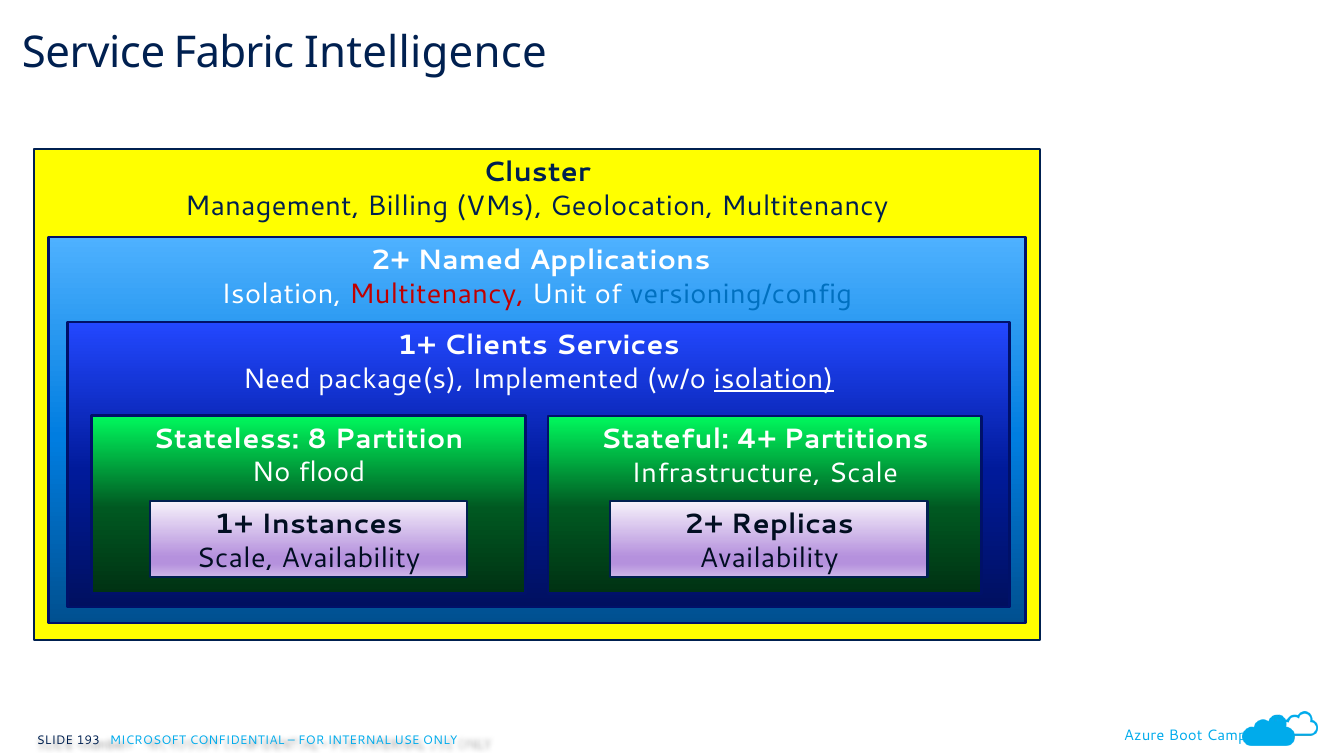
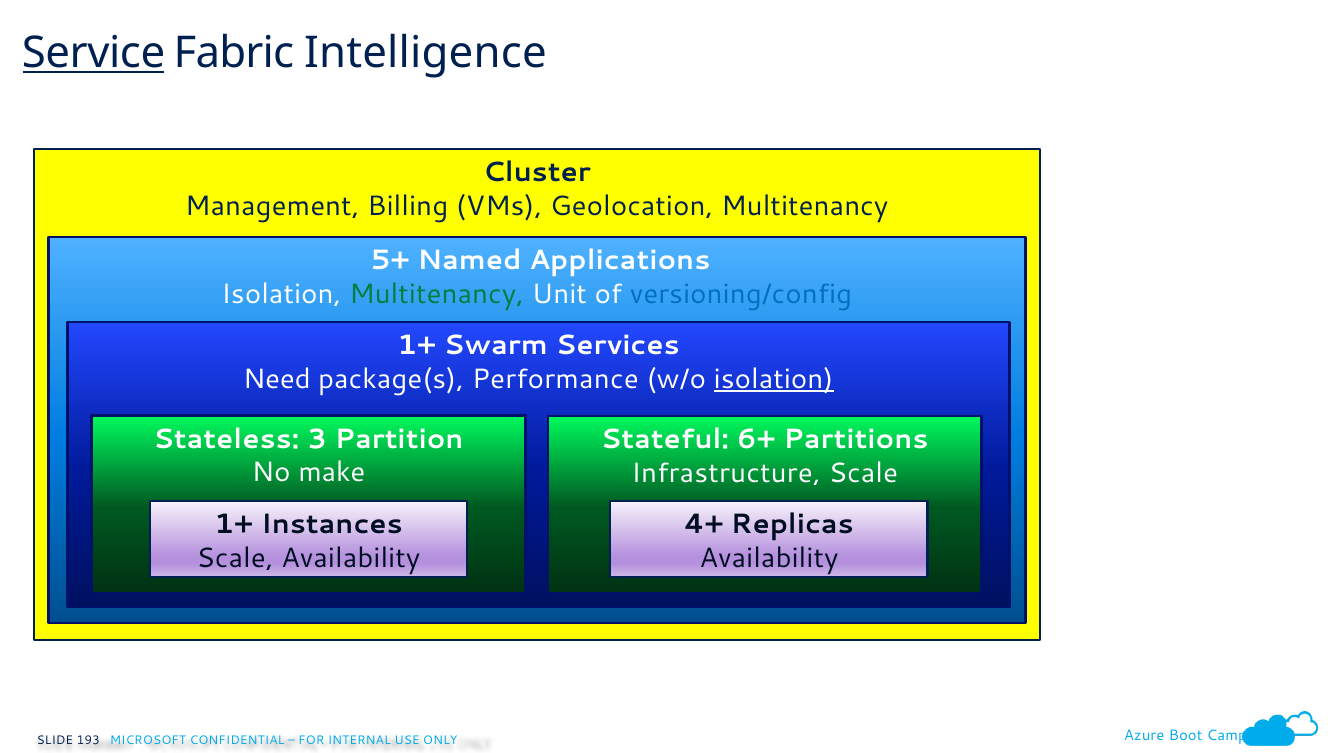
Service underline: none -> present
2+ at (390, 260): 2+ -> 5+
Multitenancy at (437, 294) colour: red -> green
Clients: Clients -> Swarm
Implemented: Implemented -> Performance
8: 8 -> 3
4+: 4+ -> 6+
flood: flood -> make
2+ at (704, 524): 2+ -> 4+
